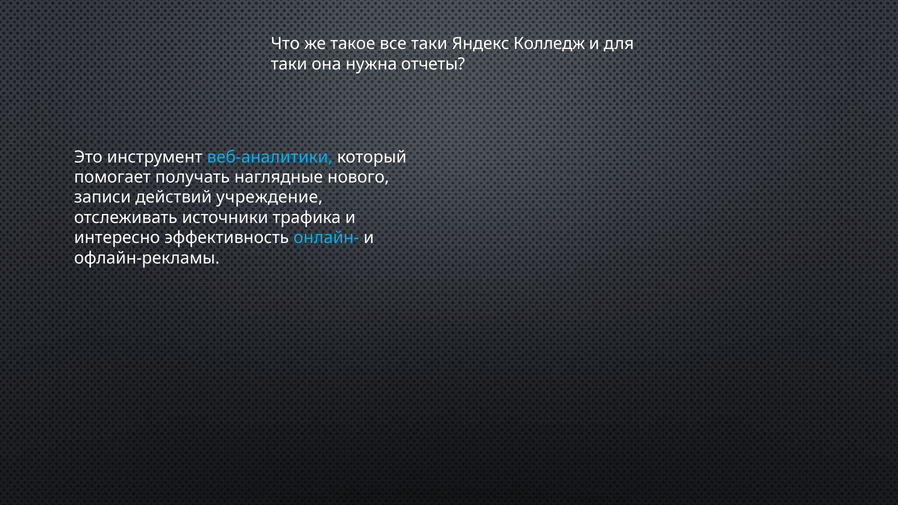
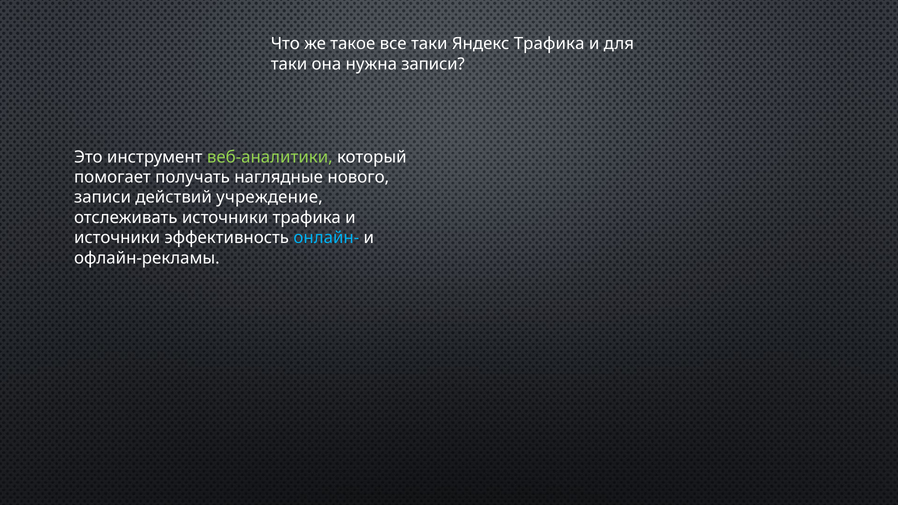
Яндекс Колледж: Колледж -> Трафика
нужна отчеты: отчеты -> записи
веб-аналитики colour: light blue -> light green
интересно at (117, 238): интересно -> источники
